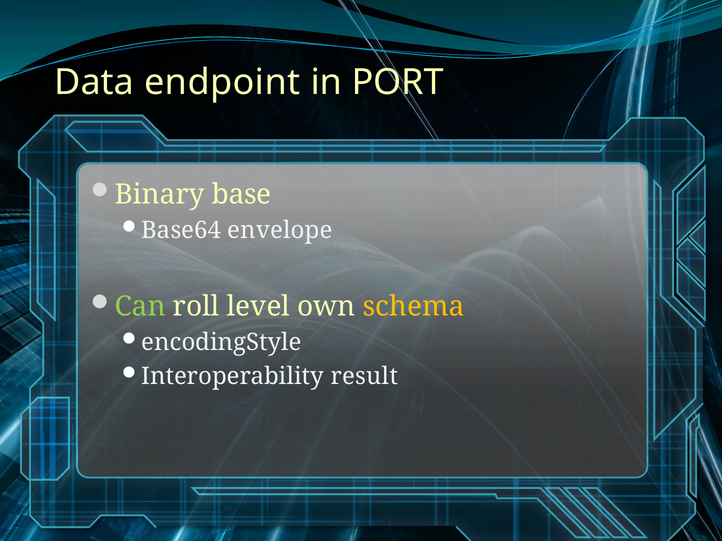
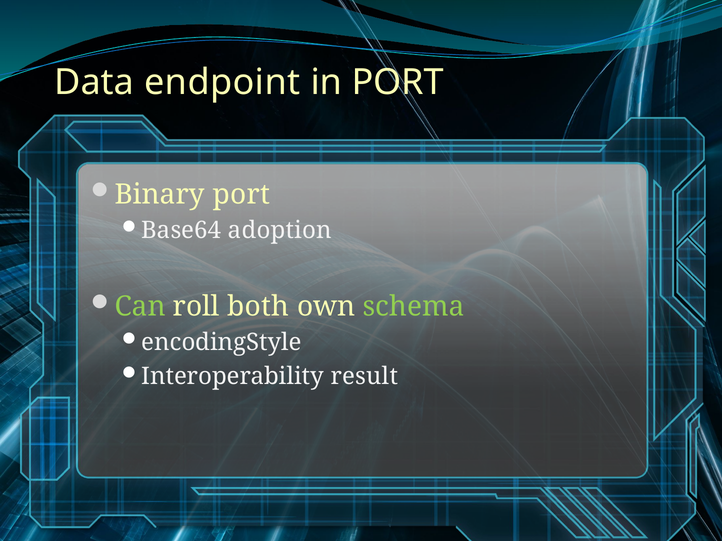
Binary base: base -> port
envelope: envelope -> adoption
level: level -> both
schema colour: yellow -> light green
